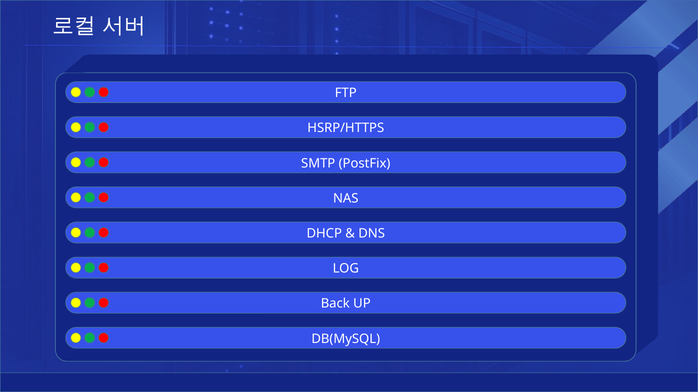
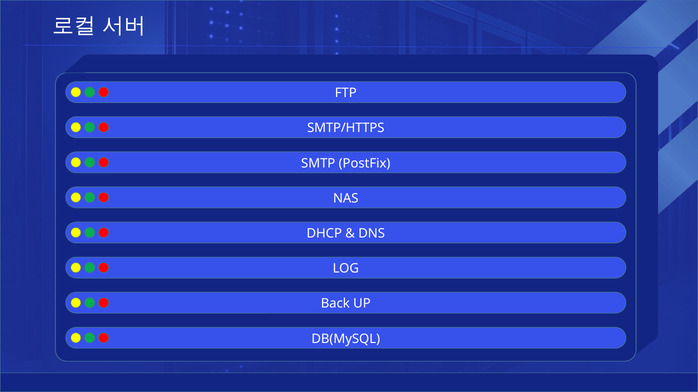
HSRP/HTTPS: HSRP/HTTPS -> SMTP/HTTPS
